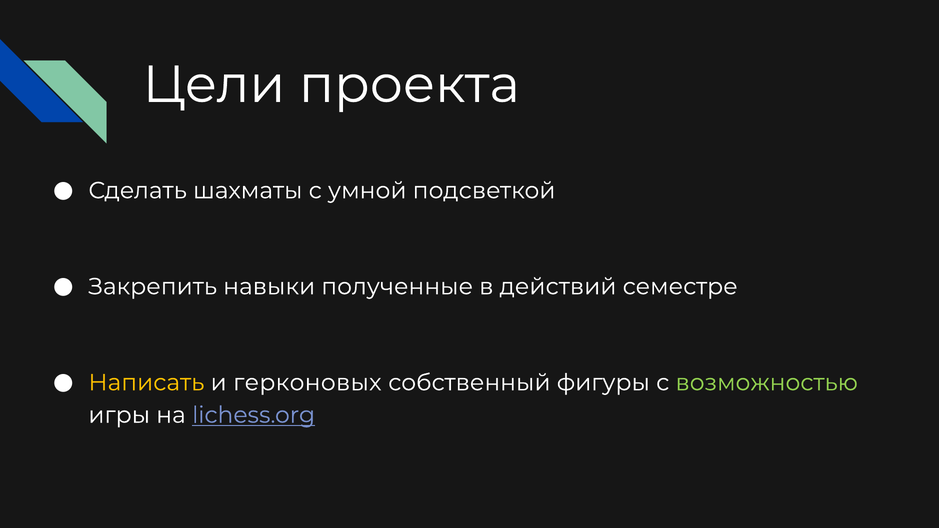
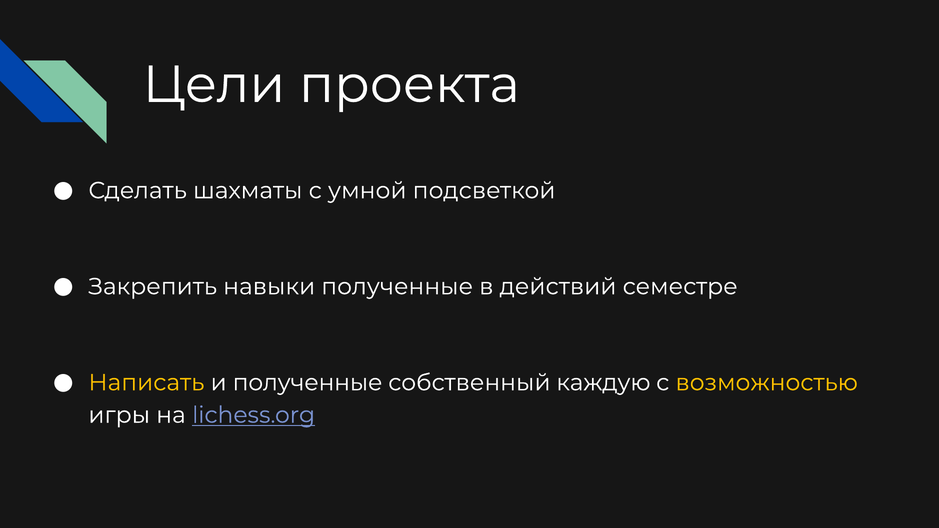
и герконовых: герконовых -> полученные
фигуры: фигуры -> каждую
возможностью colour: light green -> yellow
